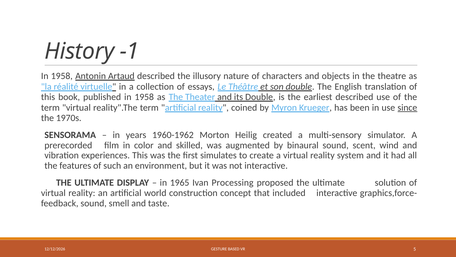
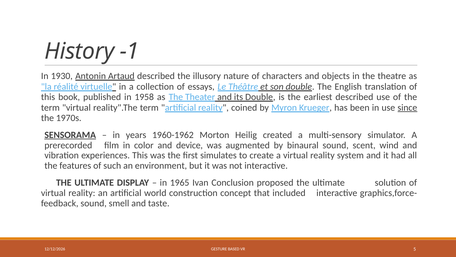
1958 at (62, 76): 1958 -> 1930
SENSORAMA underline: none -> present
skilled: skilled -> device
Processing: Processing -> Conclusion
